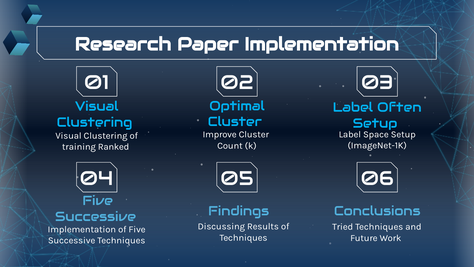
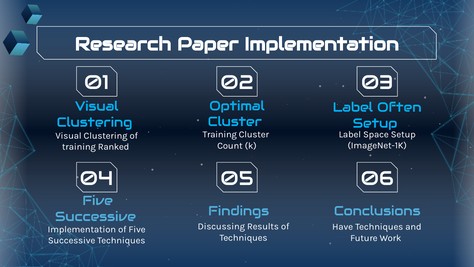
Improve at (220, 134): Improve -> Training
Tried: Tried -> Have
